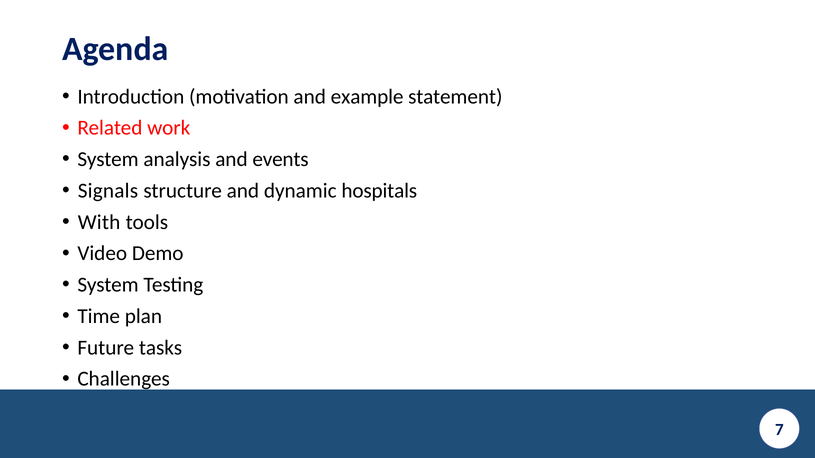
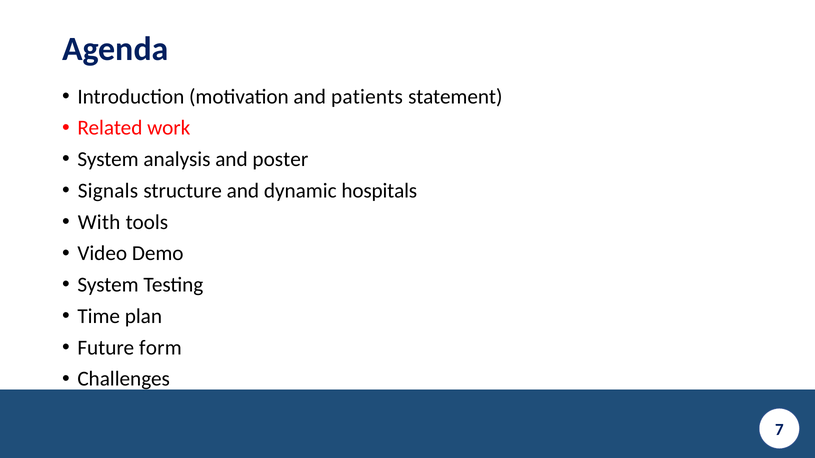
example: example -> patients
events: events -> poster
tasks: tasks -> form
